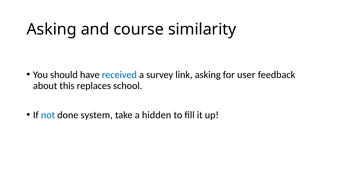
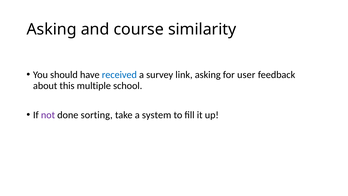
replaces: replaces -> multiple
not colour: blue -> purple
system: system -> sorting
hidden: hidden -> system
